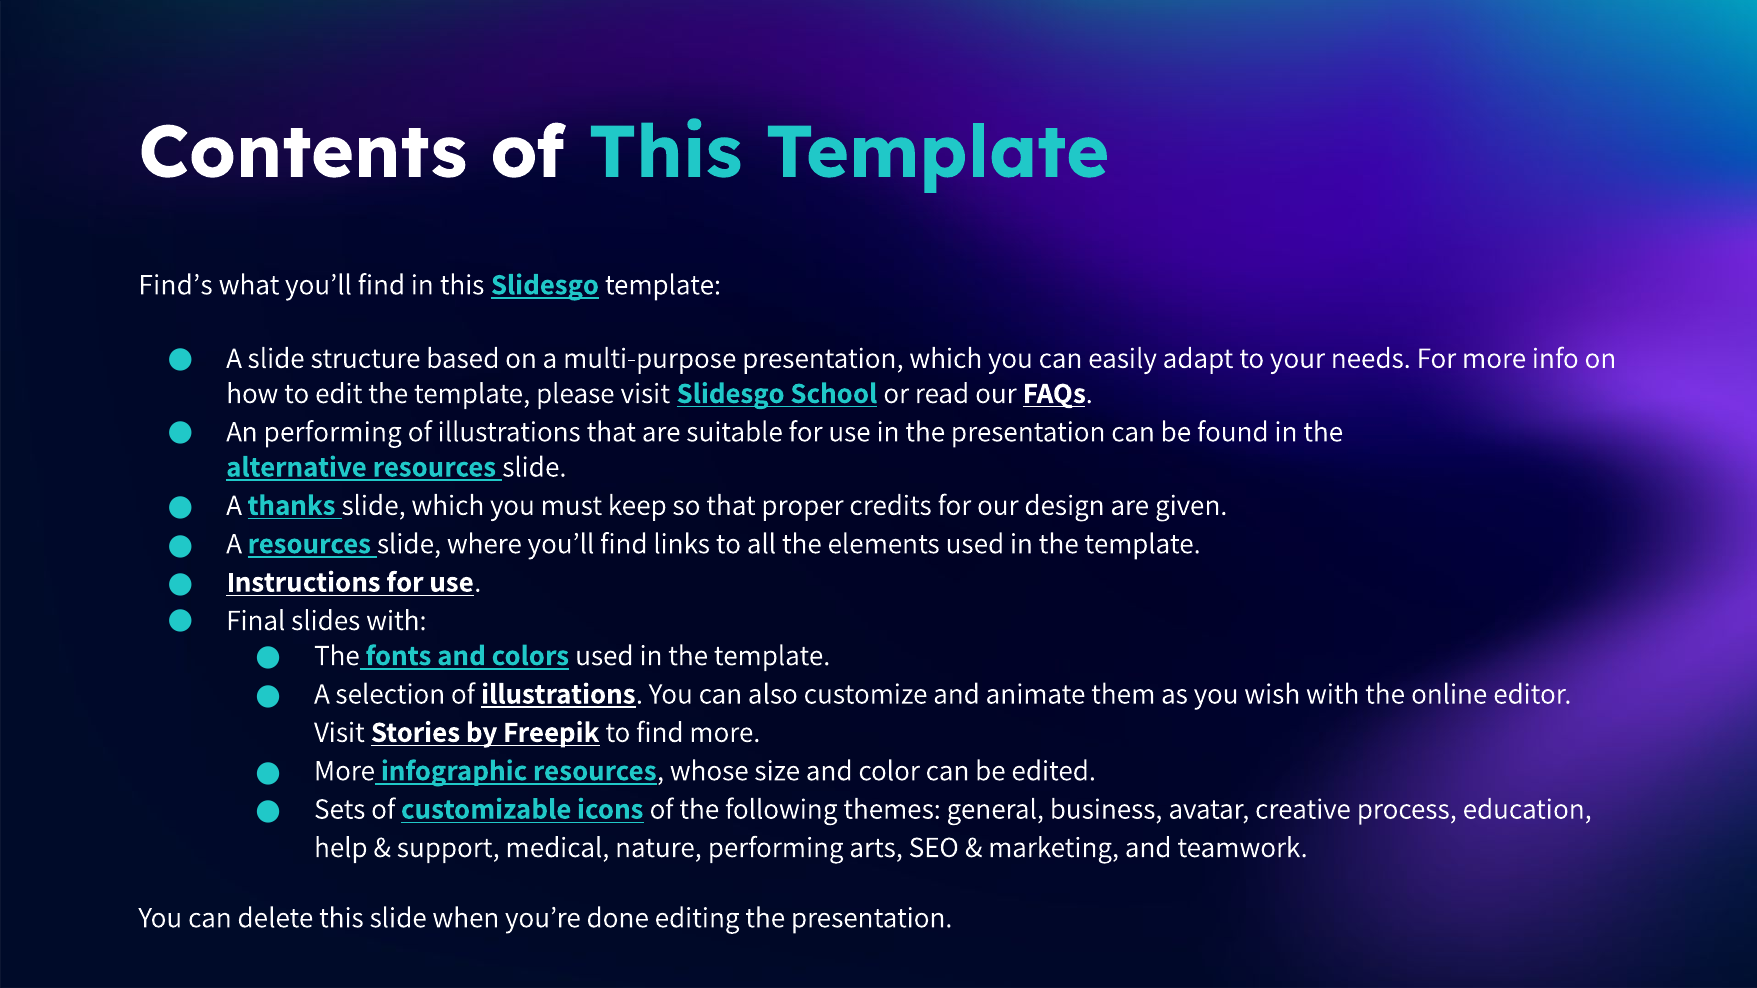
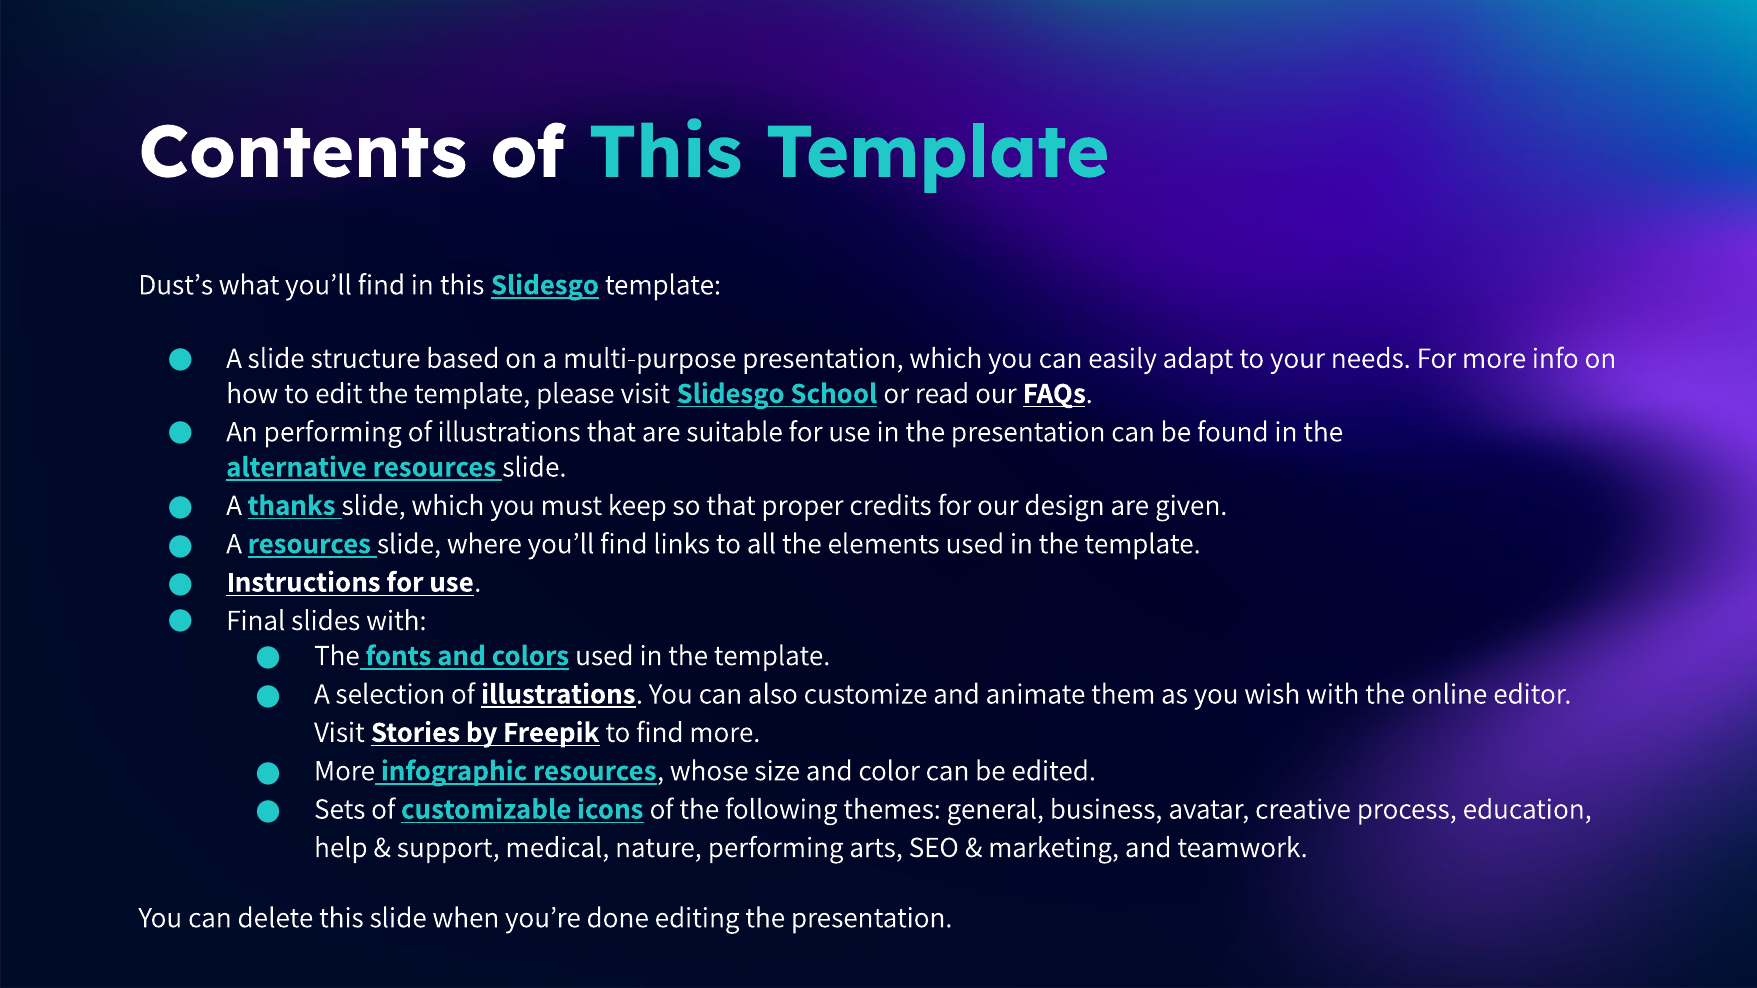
Find’s: Find’s -> Dust’s
